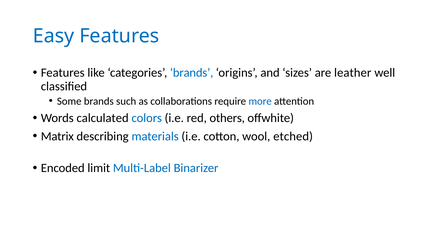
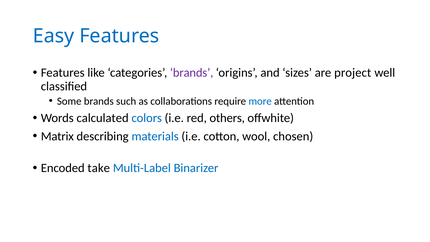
brands at (192, 73) colour: blue -> purple
leather: leather -> project
etched: etched -> chosen
limit: limit -> take
